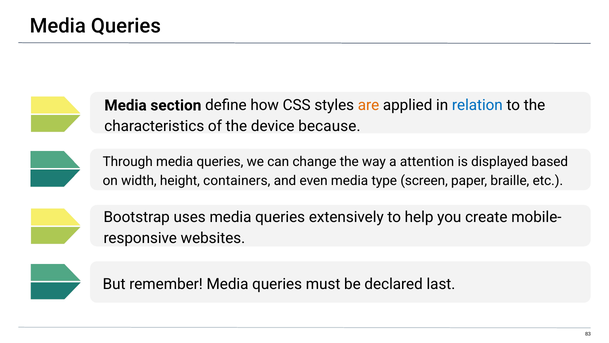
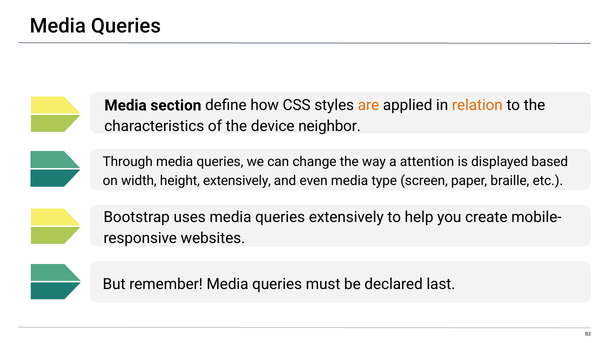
relation colour: blue -> orange
because: because -> neighbor
height containers: containers -> extensively
